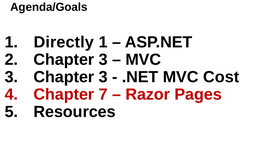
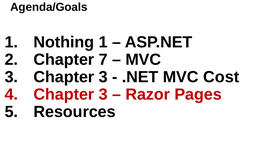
Directly: Directly -> Nothing
2 Chapter 3: 3 -> 7
4 Chapter 7: 7 -> 3
